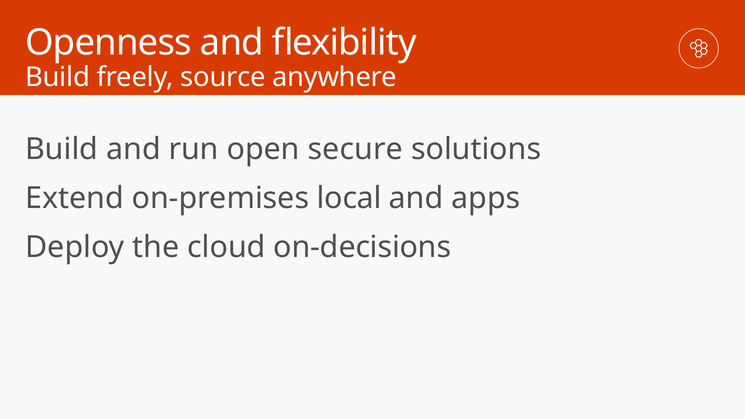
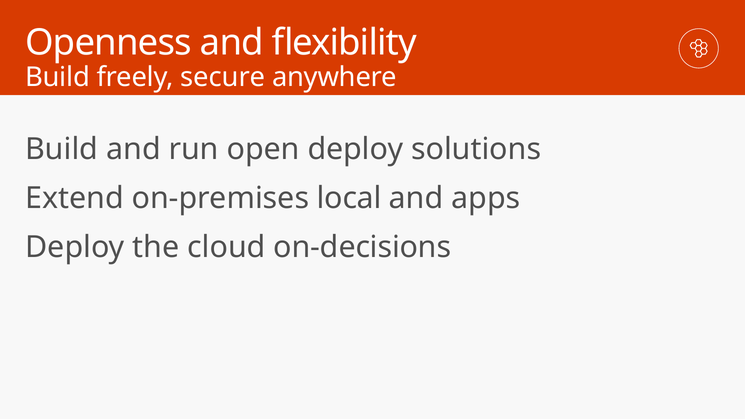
source: source -> secure
open secure: secure -> deploy
